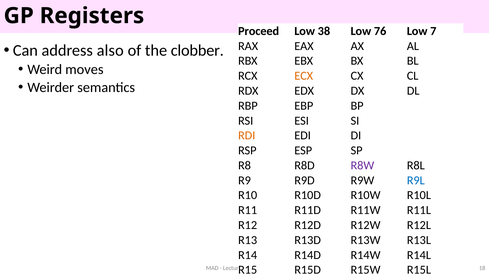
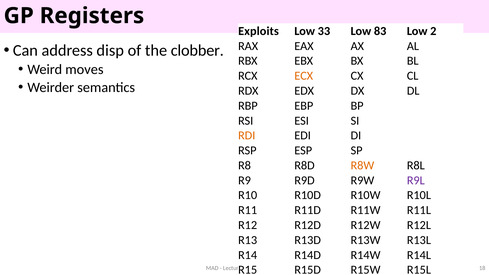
Proceed: Proceed -> Exploits
38: 38 -> 33
76: 76 -> 83
7: 7 -> 2
also: also -> disp
R8W colour: purple -> orange
R9L colour: blue -> purple
